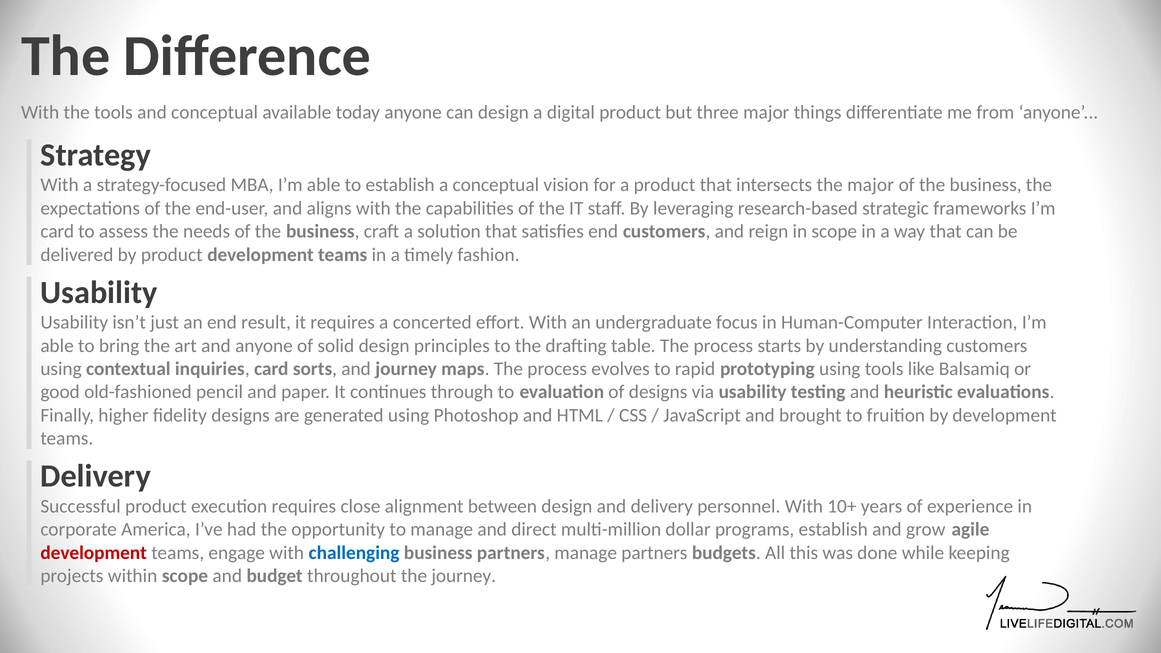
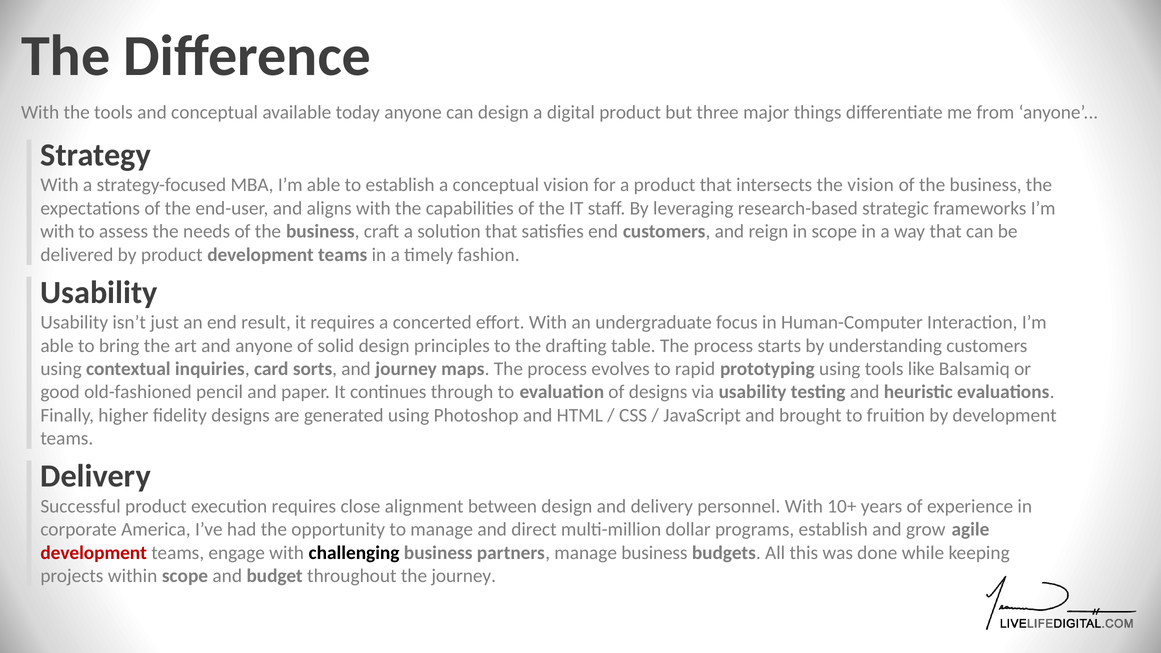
the major: major -> vision
card at (57, 232): card -> with
challenging colour: blue -> black
manage partners: partners -> business
